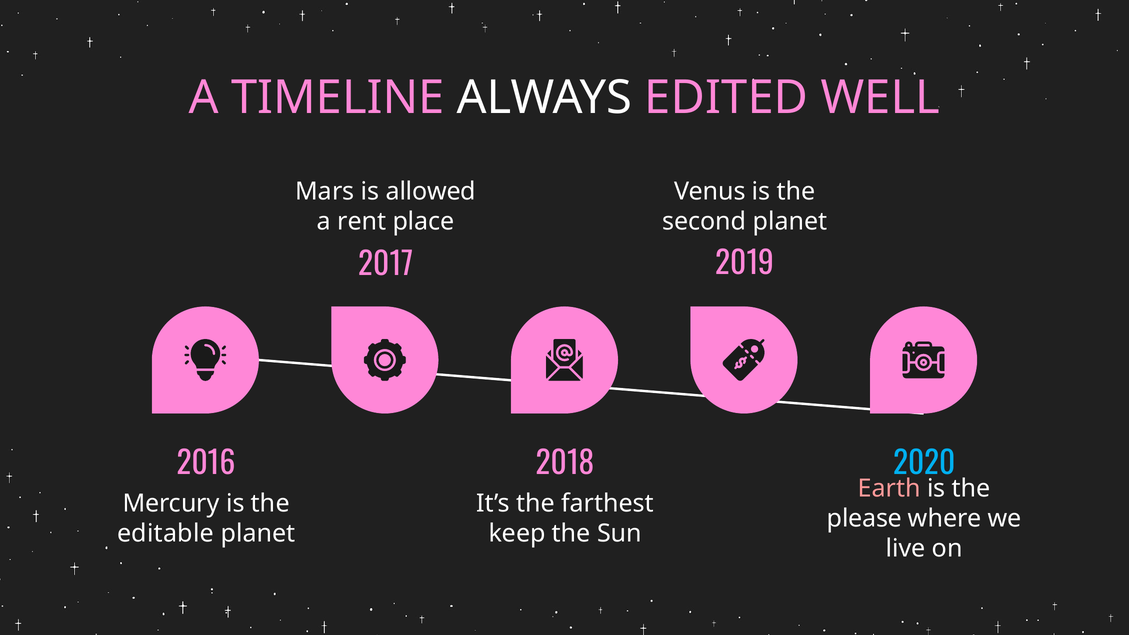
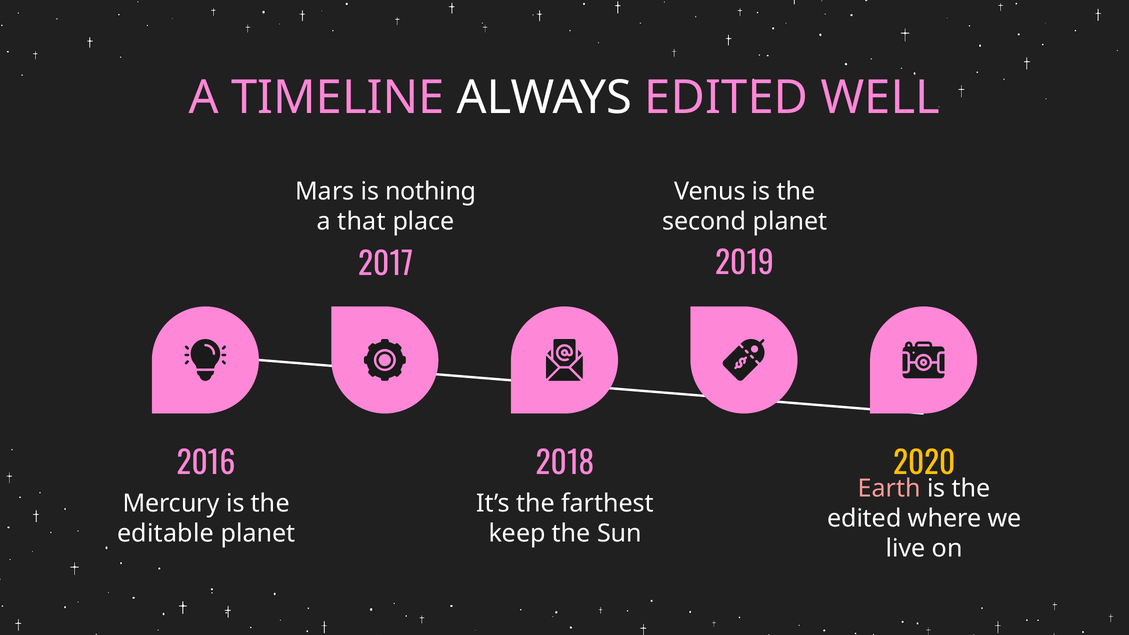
allowed: allowed -> nothing
rent: rent -> that
2020 colour: light blue -> yellow
please at (864, 518): please -> edited
